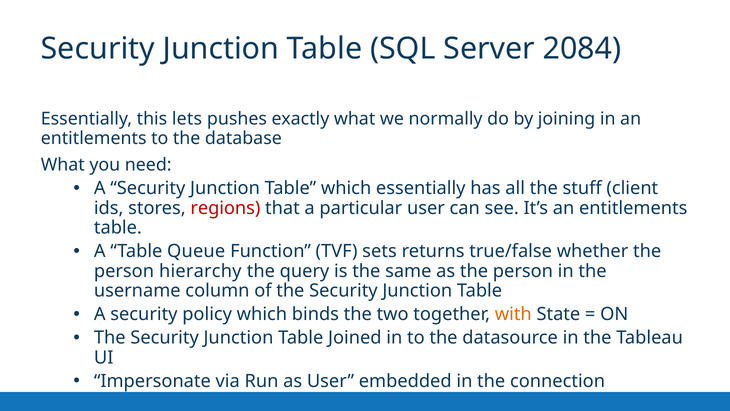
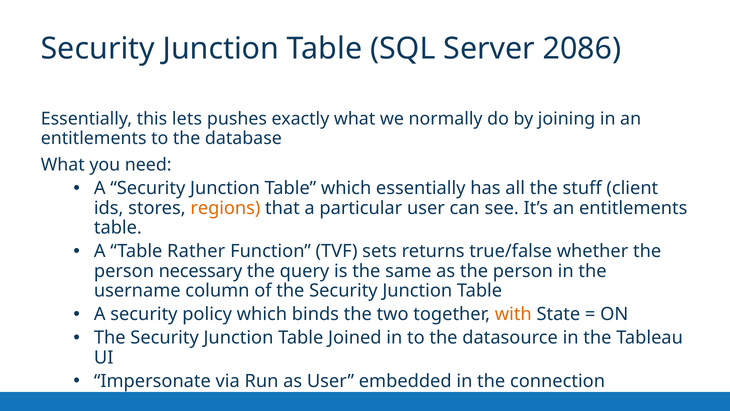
2084: 2084 -> 2086
regions colour: red -> orange
Queue: Queue -> Rather
hierarchy: hierarchy -> necessary
